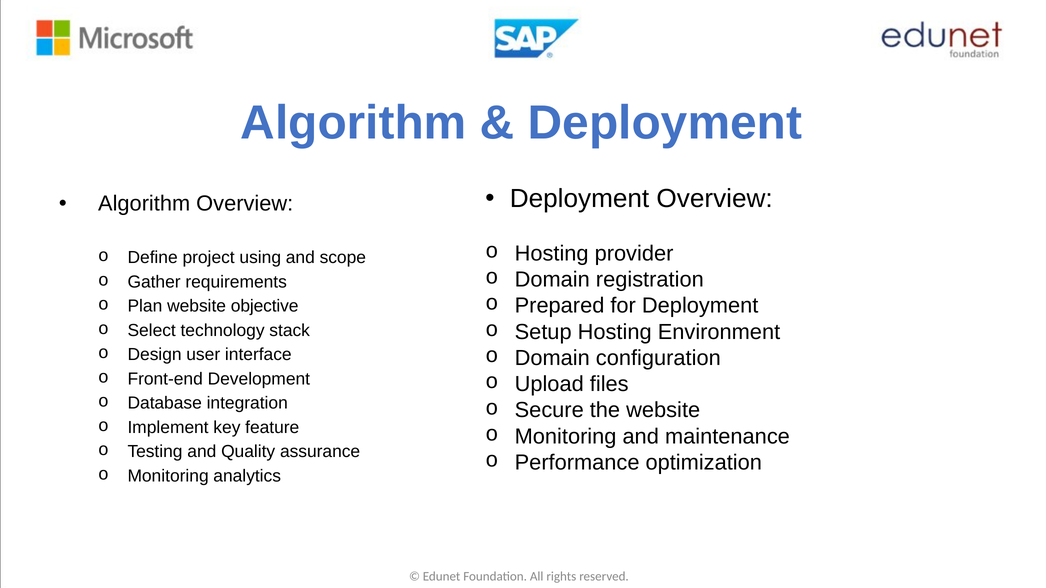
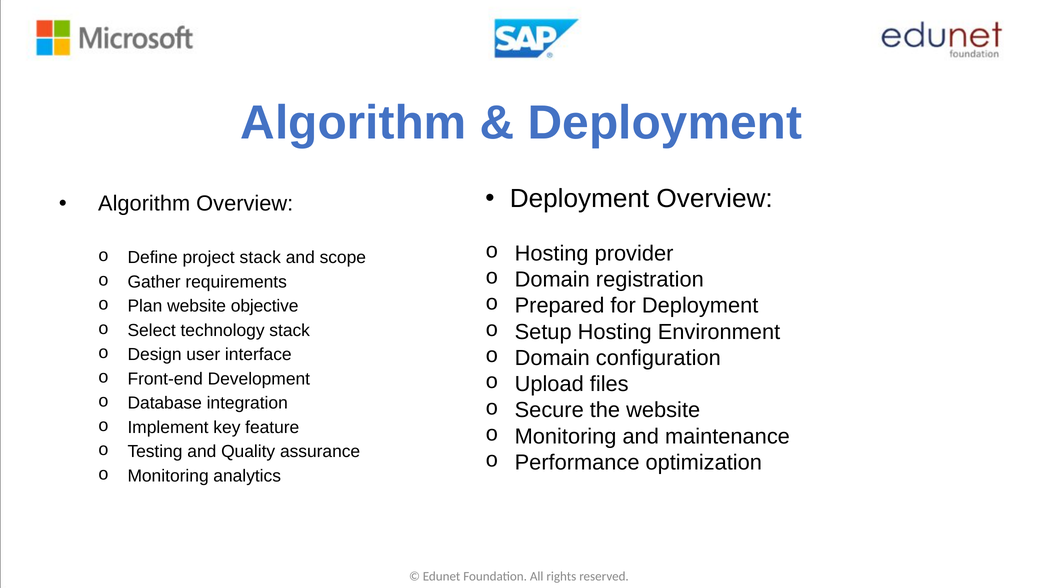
project using: using -> stack
